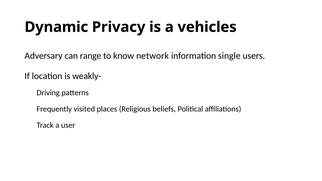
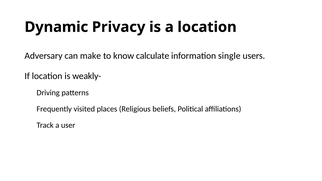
a vehicles: vehicles -> location
range: range -> make
network: network -> calculate
